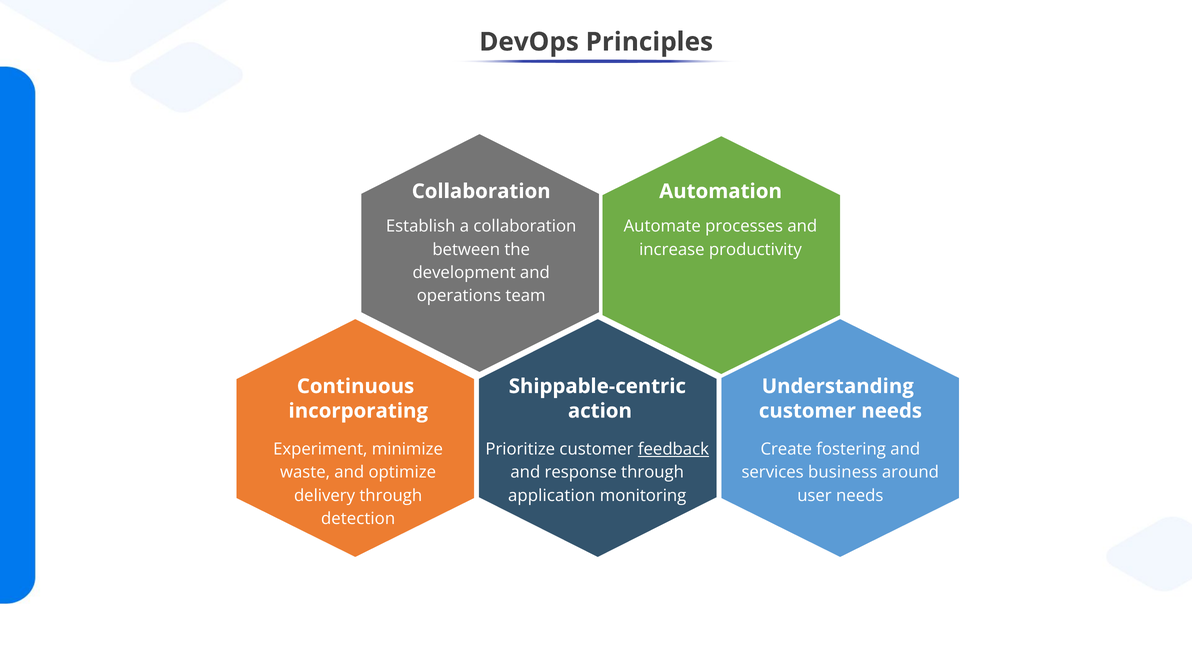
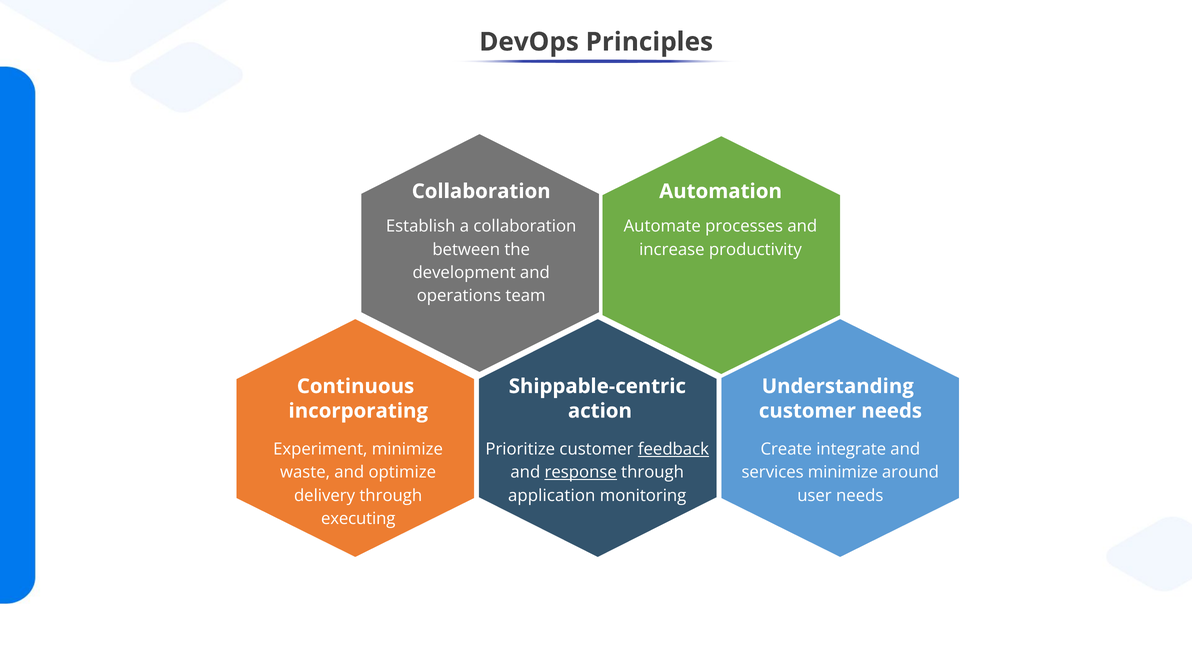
fostering: fostering -> integrate
response underline: none -> present
services business: business -> minimize
detection: detection -> executing
